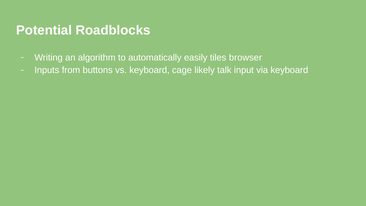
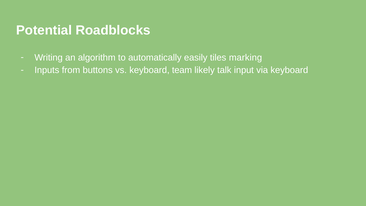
browser: browser -> marking
cage: cage -> team
